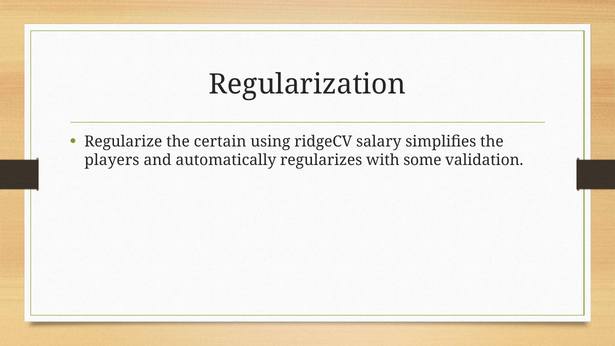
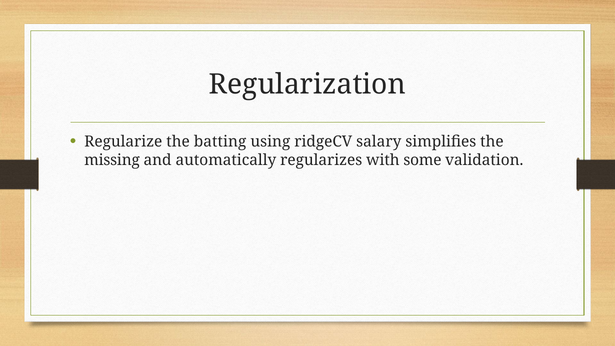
certain: certain -> batting
players: players -> missing
